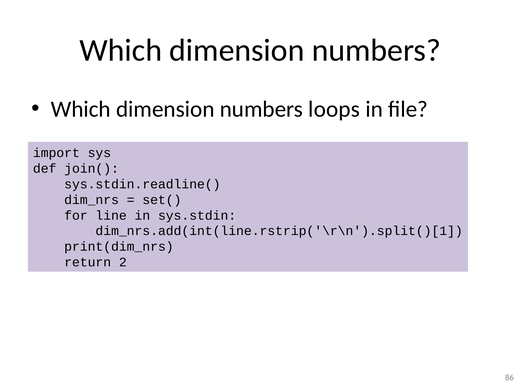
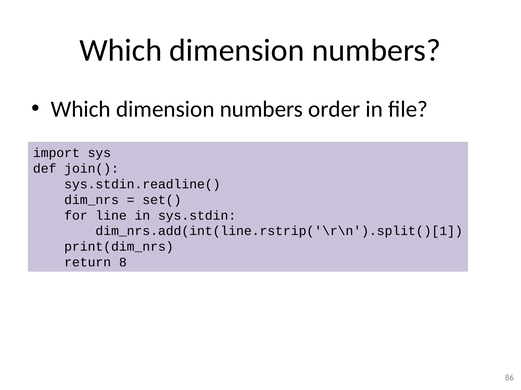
loops: loops -> order
2: 2 -> 8
